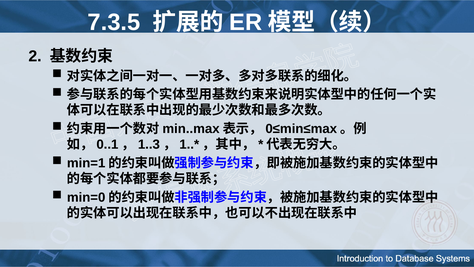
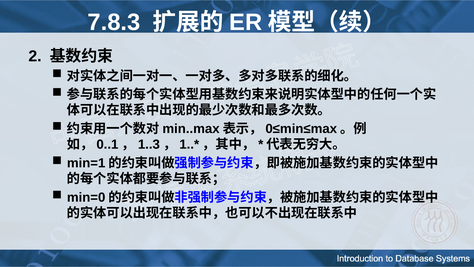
7.3.5: 7.3.5 -> 7.8.3
